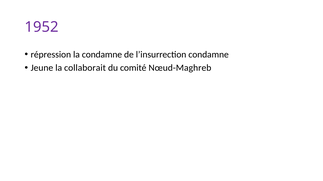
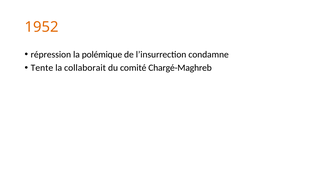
1952 colour: purple -> orange
la condamne: condamne -> polémique
Jeune: Jeune -> Tente
Nœud-Maghreb: Nœud-Maghreb -> Chargé-Maghreb
